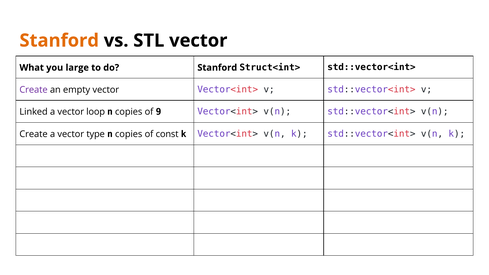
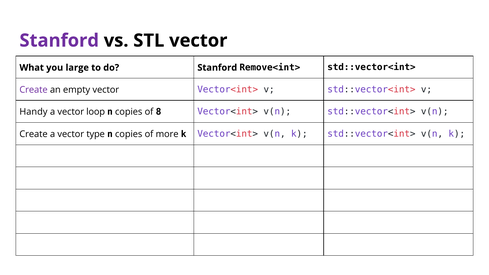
Stanford at (59, 41) colour: orange -> purple
Struct<int>: Struct<int> -> Remove<int>
Linked: Linked -> Handy
9: 9 -> 8
const: const -> more
